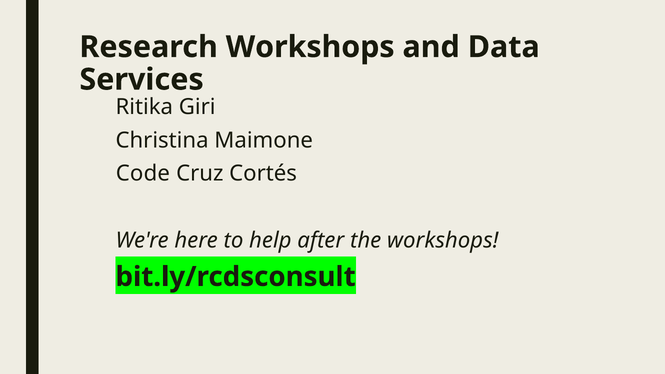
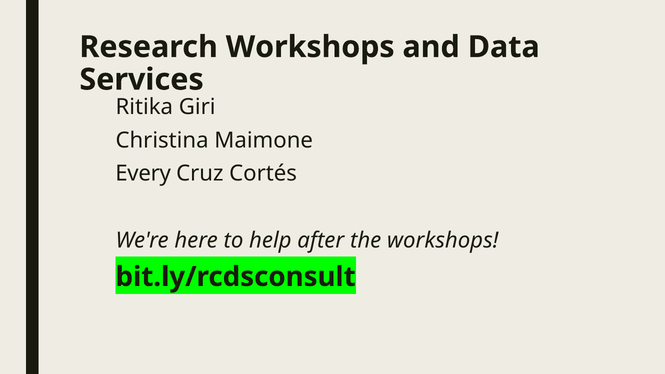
Code: Code -> Every
